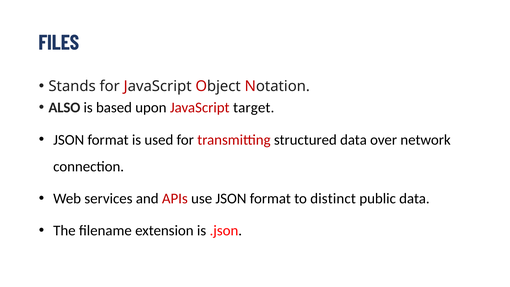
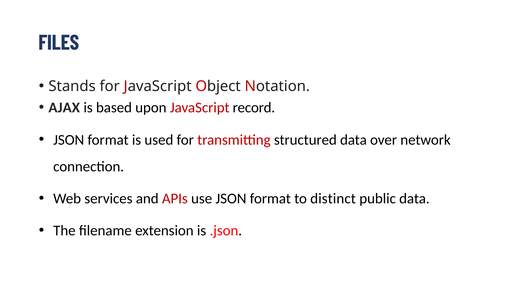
ALSO: ALSO -> AJAX
target: target -> record
